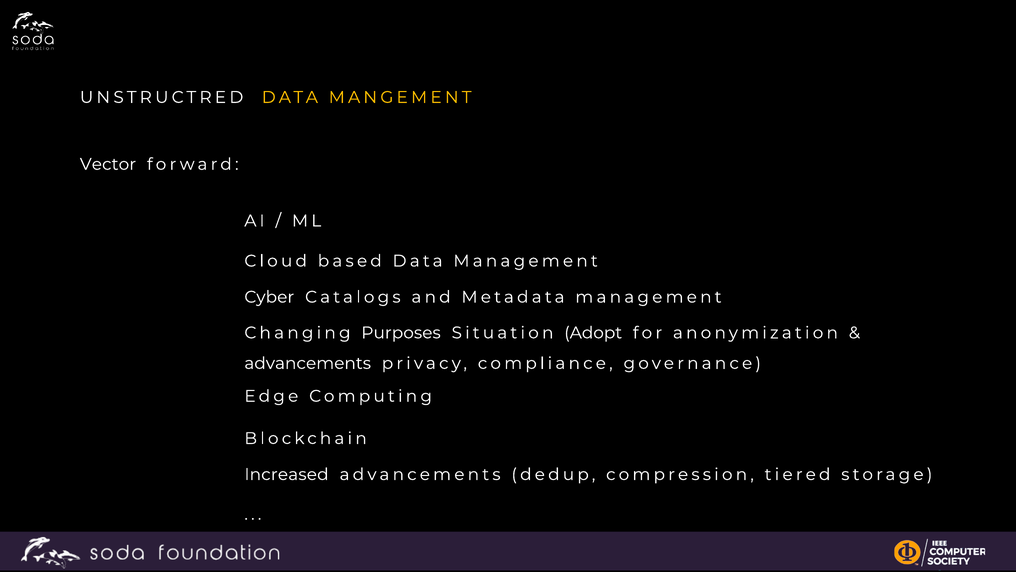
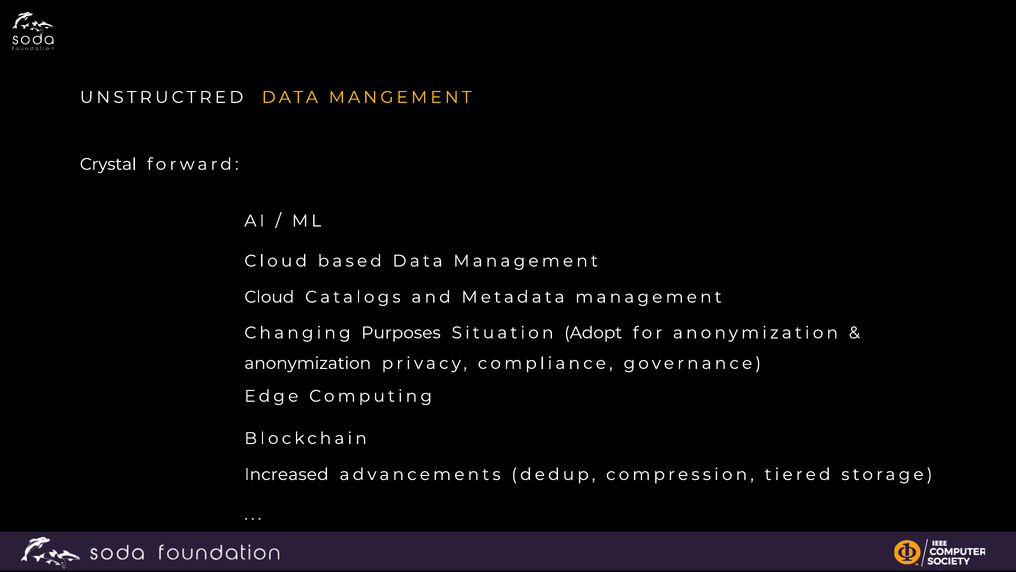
Vector: Vector -> Crystal
Cyber at (269, 297): Cyber -> Cloud
advancements at (308, 363): advancements -> anonymization
